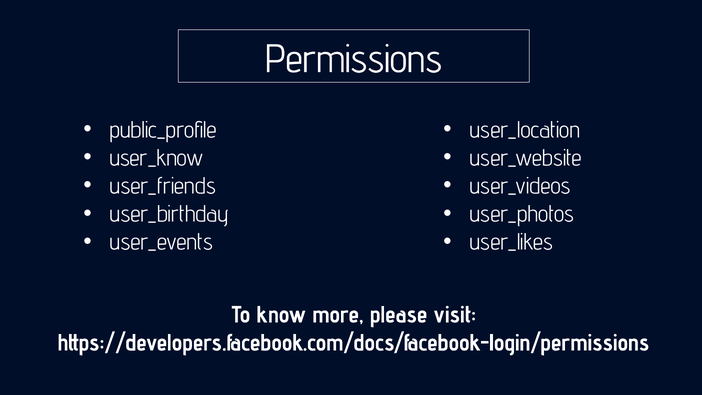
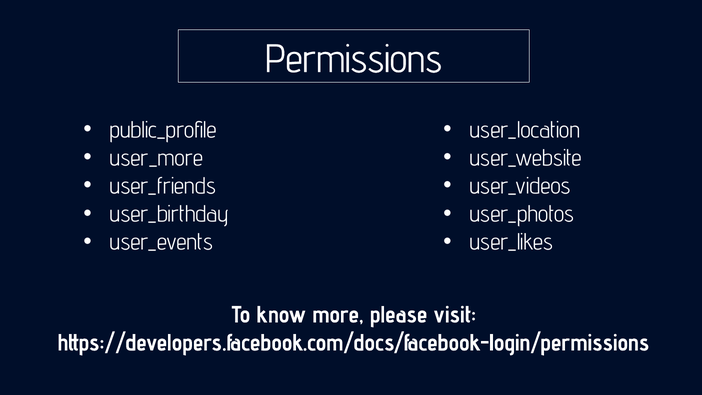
user_know: user_know -> user_more
